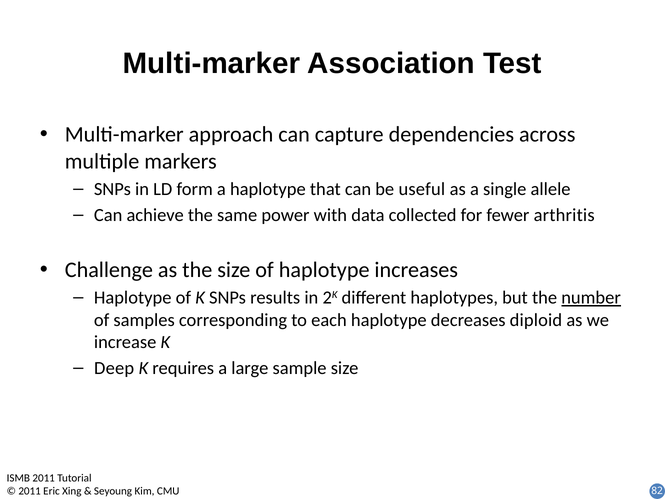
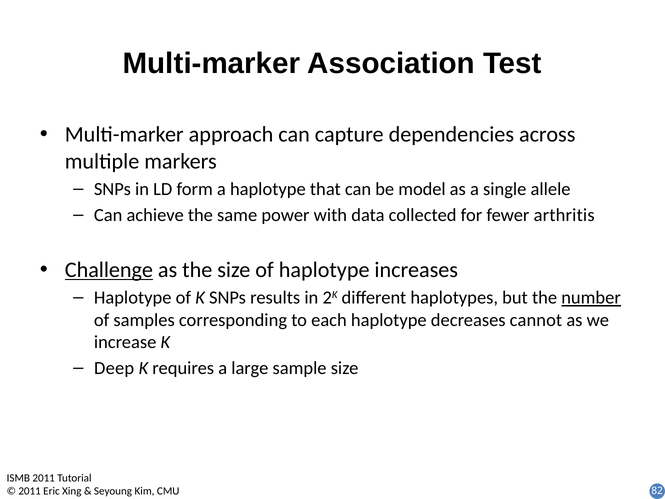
useful: useful -> model
Challenge underline: none -> present
diploid: diploid -> cannot
